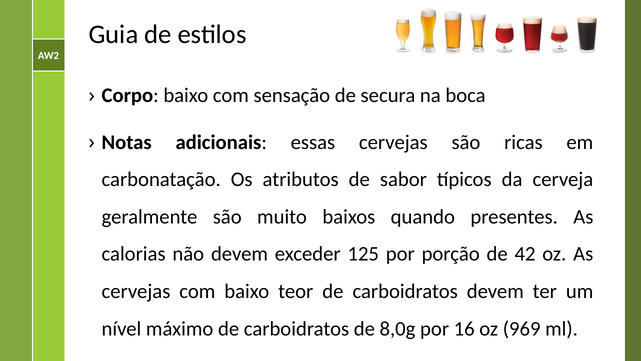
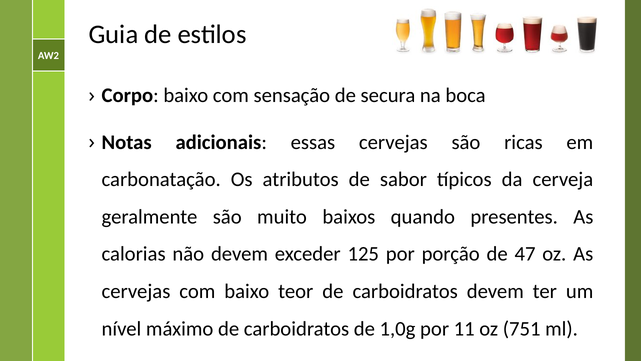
42: 42 -> 47
8,0g: 8,0g -> 1,0g
16: 16 -> 11
969: 969 -> 751
